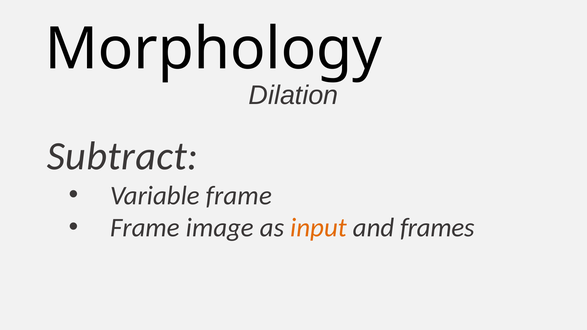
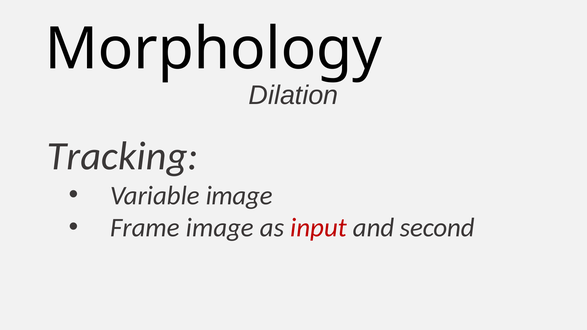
Subtract: Subtract -> Tracking
Variable frame: frame -> image
input colour: orange -> red
frames: frames -> second
